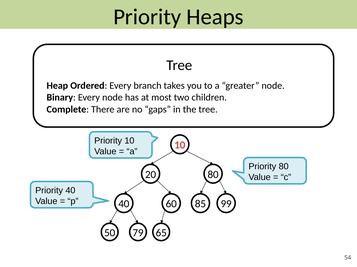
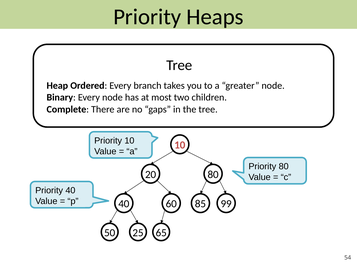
79: 79 -> 25
